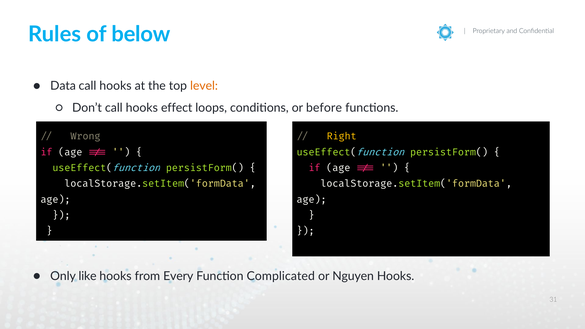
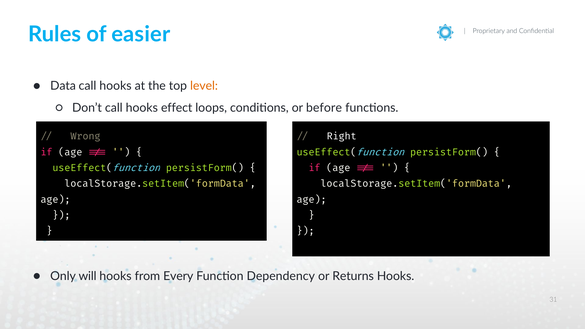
below: below -> easier
Right colour: yellow -> white
like: like -> will
Complicated: Complicated -> Dependency
Nguyen: Nguyen -> Returns
